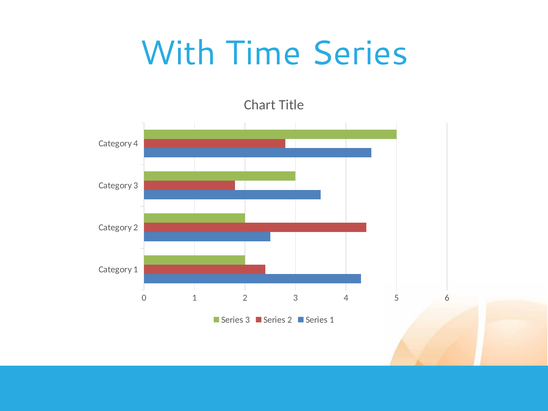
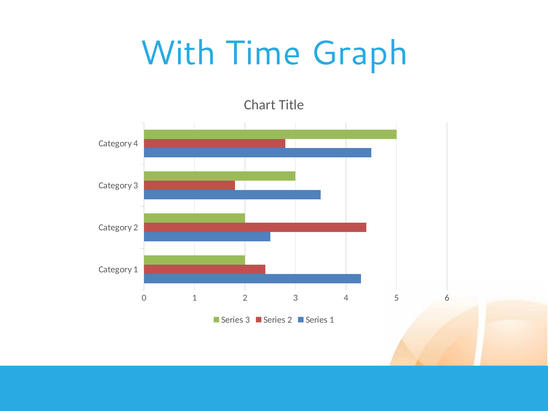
Time Series: Series -> Graph
